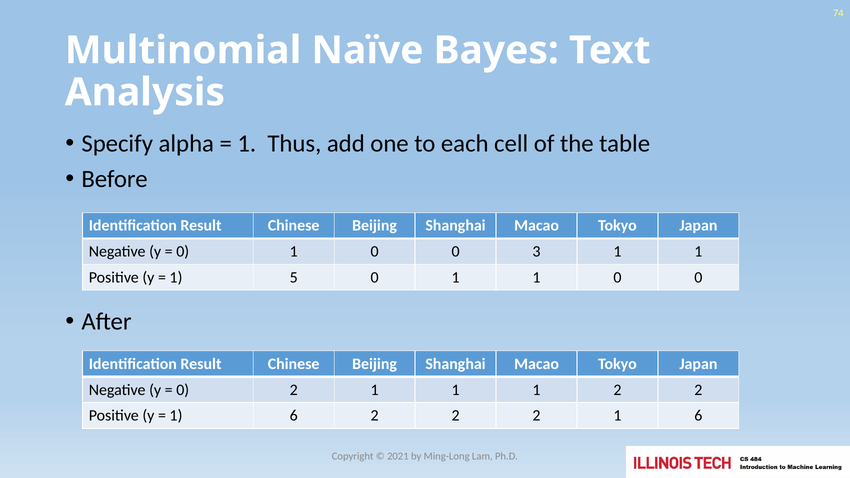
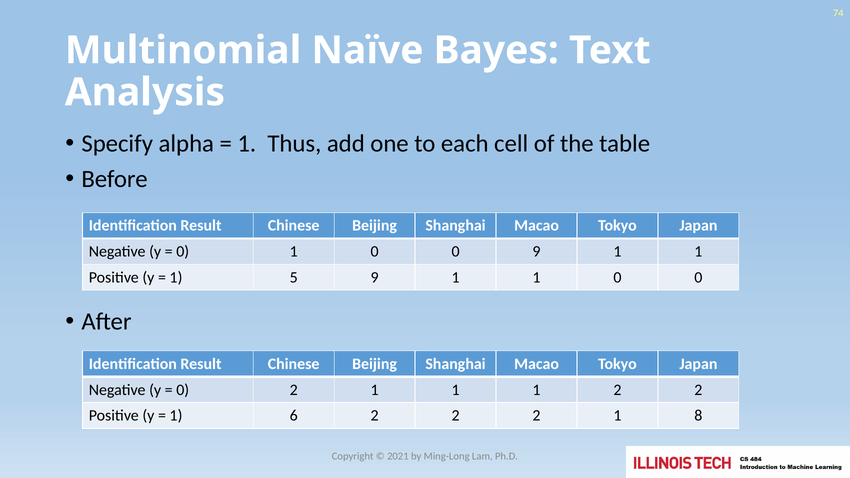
0 3: 3 -> 9
5 0: 0 -> 9
2 1 6: 6 -> 8
